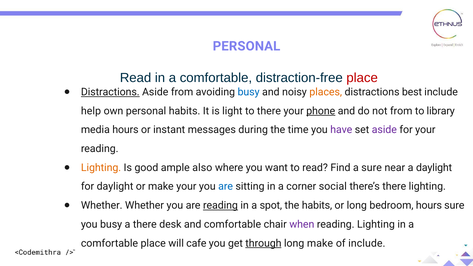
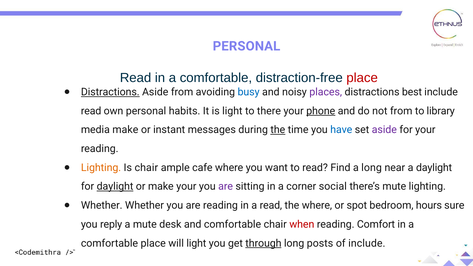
places colour: orange -> purple
help at (91, 111): help -> read
media hours: hours -> make
the at (278, 130) underline: none -> present
have colour: purple -> blue
Is good: good -> chair
also: also -> cafe
a sure: sure -> long
daylight at (115, 187) underline: none -> present
are at (226, 187) colour: blue -> purple
there’s there: there -> mute
reading at (220, 205) underline: present -> none
a spot: spot -> read
the habits: habits -> where
or long: long -> spot
you busy: busy -> reply
a there: there -> mute
when colour: purple -> red
reading Lighting: Lighting -> Comfort
will cafe: cafe -> light
long make: make -> posts
